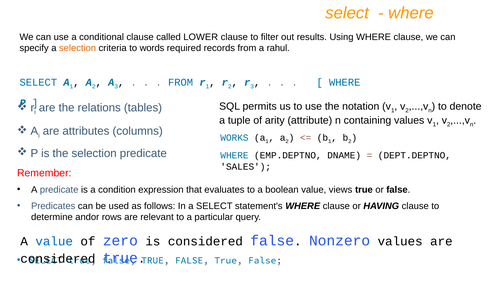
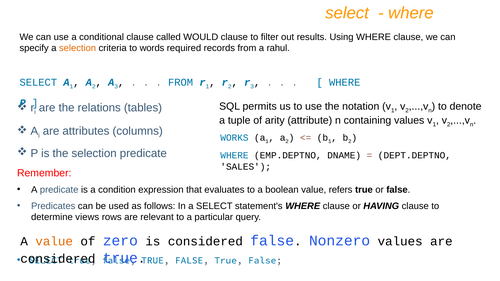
LOWER: LOWER -> WOULD
views: views -> refers
andor: andor -> views
value at (54, 242) colour: blue -> orange
